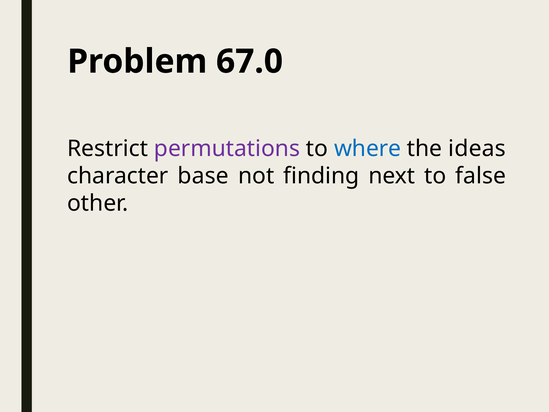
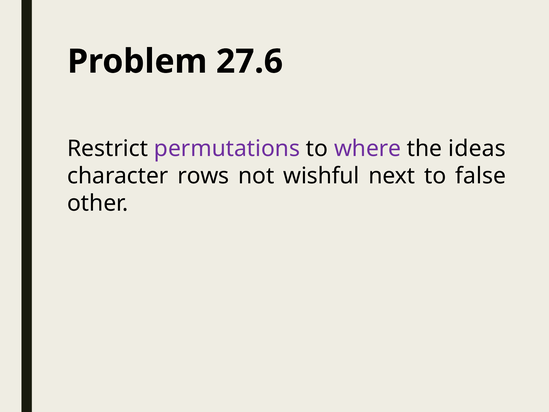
67.0: 67.0 -> 27.6
where colour: blue -> purple
base: base -> rows
finding: finding -> wishful
